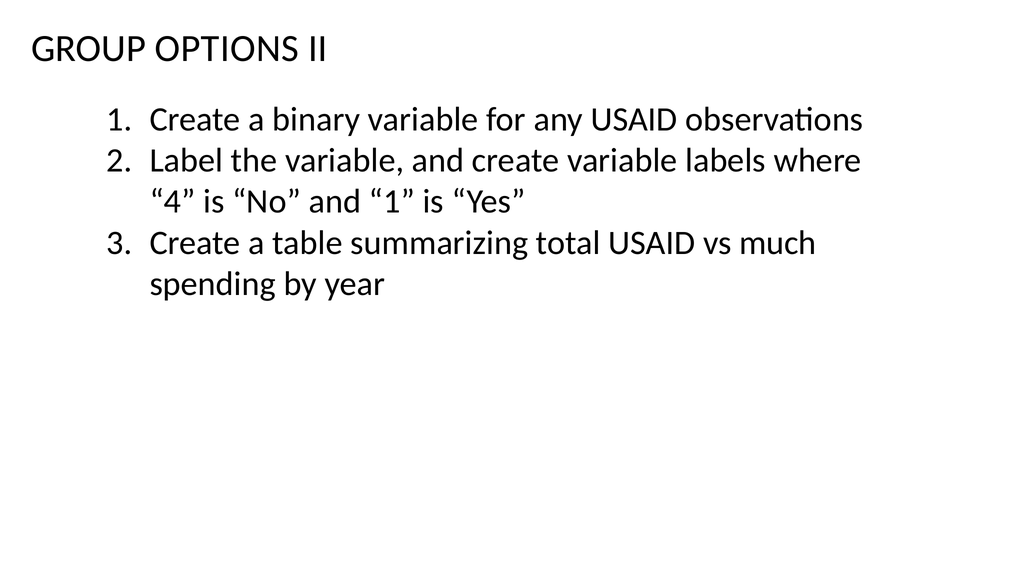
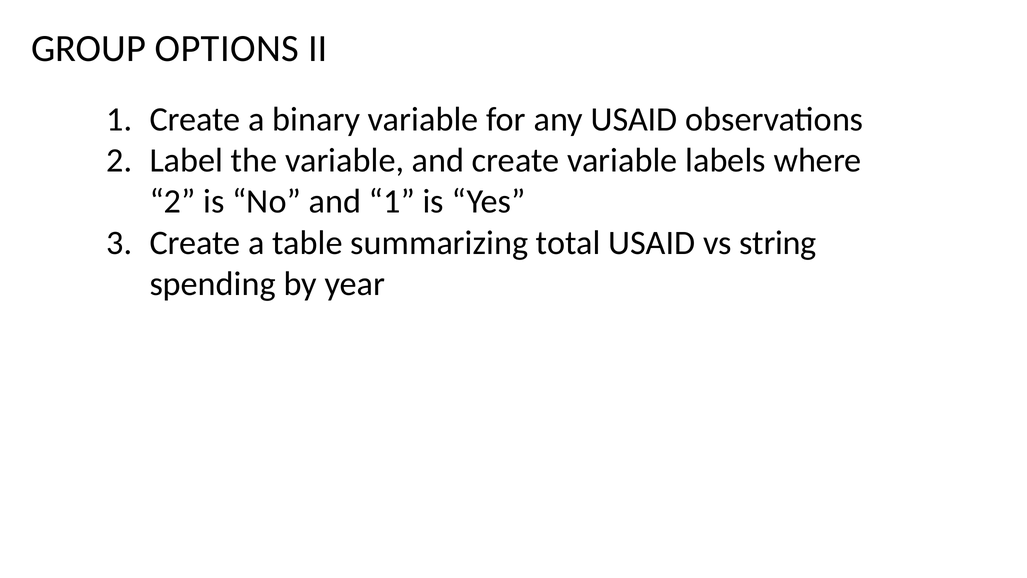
4 at (173, 202): 4 -> 2
much: much -> string
